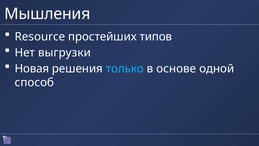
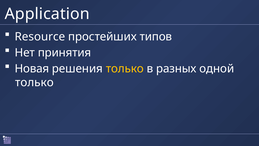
Мышления: Мышления -> Application
выгрузки: выгрузки -> принятия
только at (125, 68) colour: light blue -> yellow
основе: основе -> разных
способ at (34, 82): способ -> только
